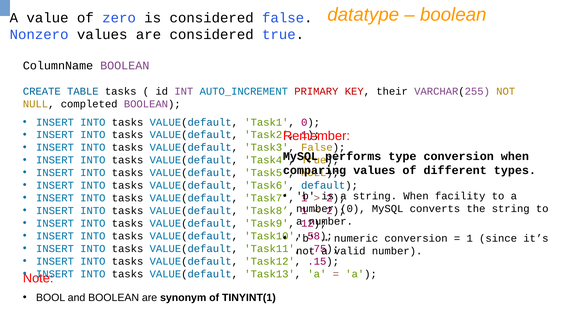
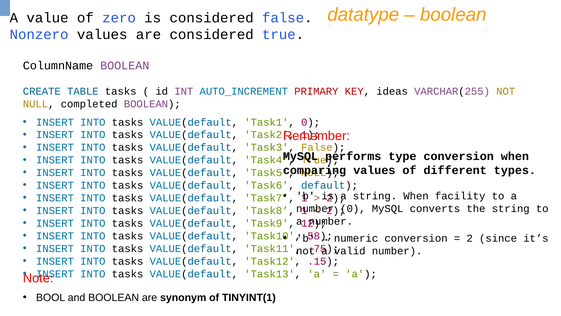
their: their -> ideas
1 at (470, 238): 1 -> 2
